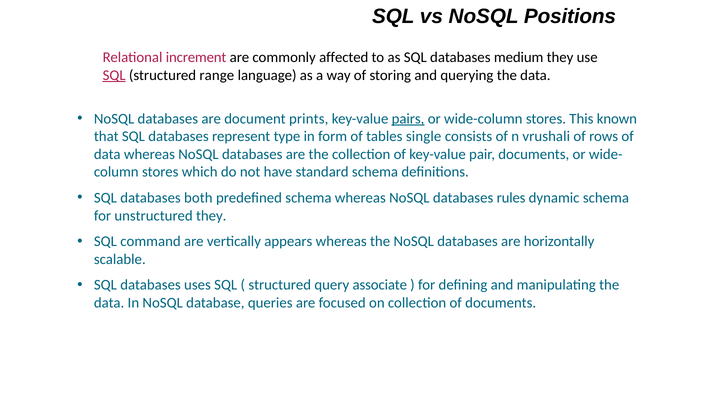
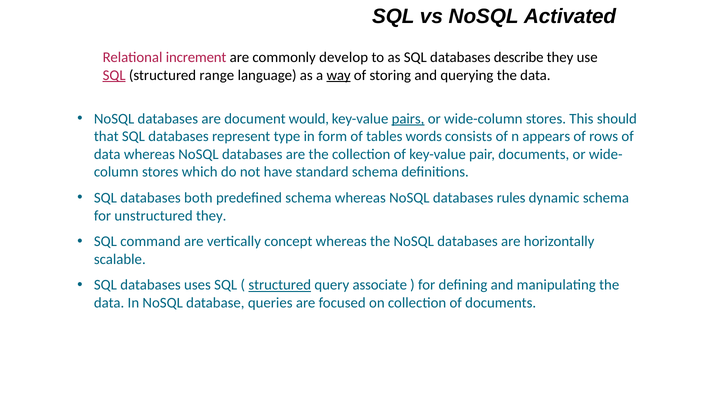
Positions: Positions -> Activated
affected: affected -> develop
medium: medium -> describe
way underline: none -> present
prints: prints -> would
known: known -> should
single: single -> words
vrushali: vrushali -> appears
appears: appears -> concept
structured at (280, 285) underline: none -> present
